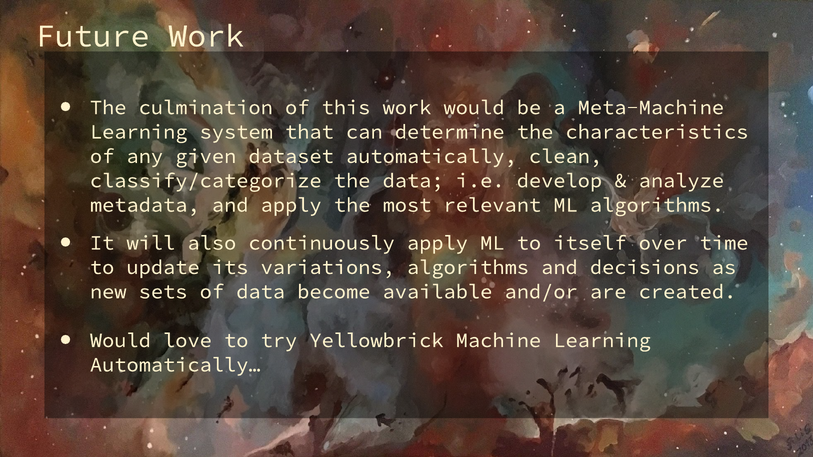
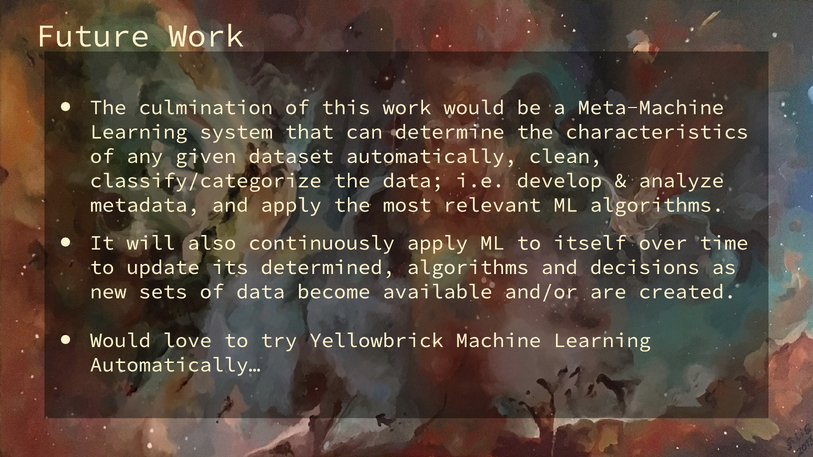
variations: variations -> determined
